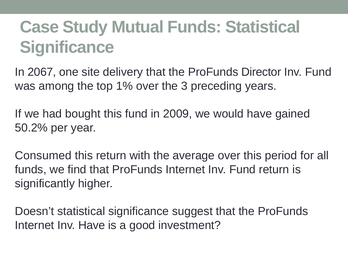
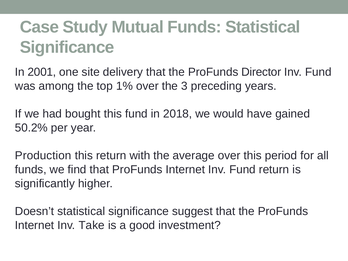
2067: 2067 -> 2001
2009: 2009 -> 2018
Consumed: Consumed -> Production
Inv Have: Have -> Take
